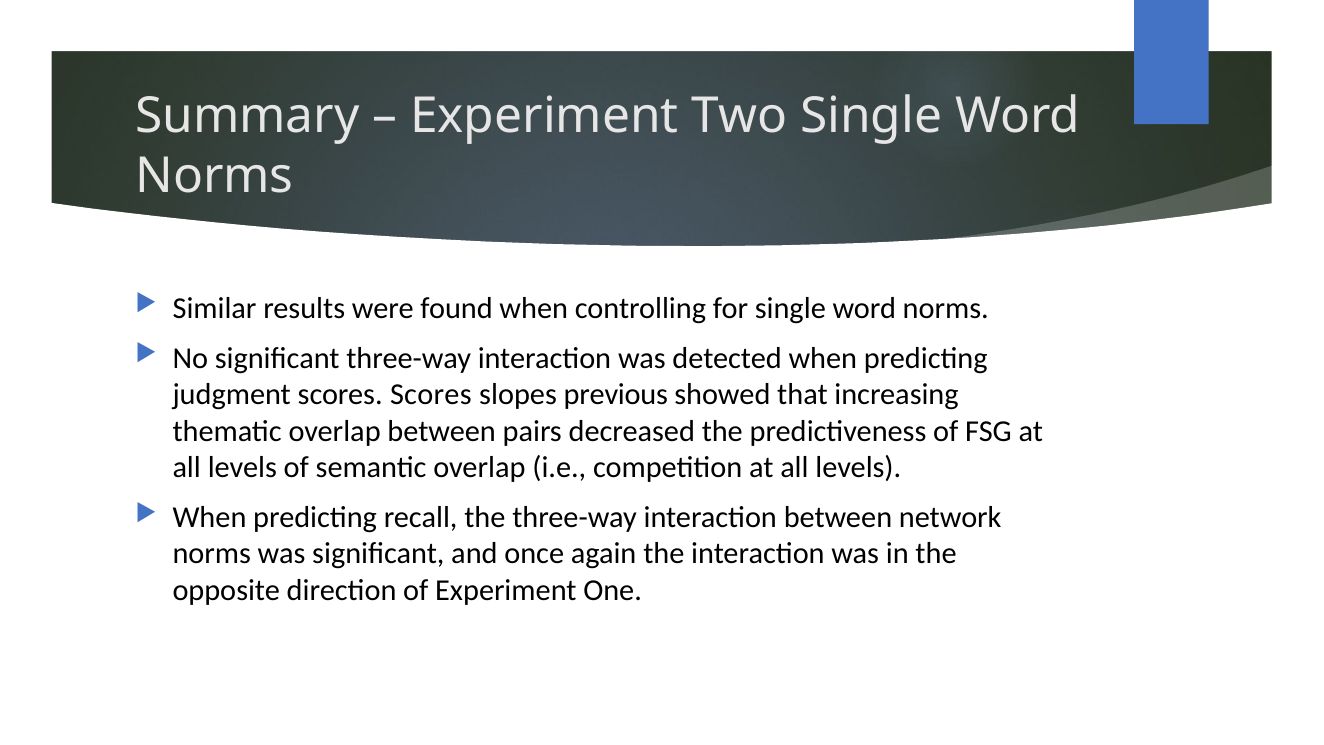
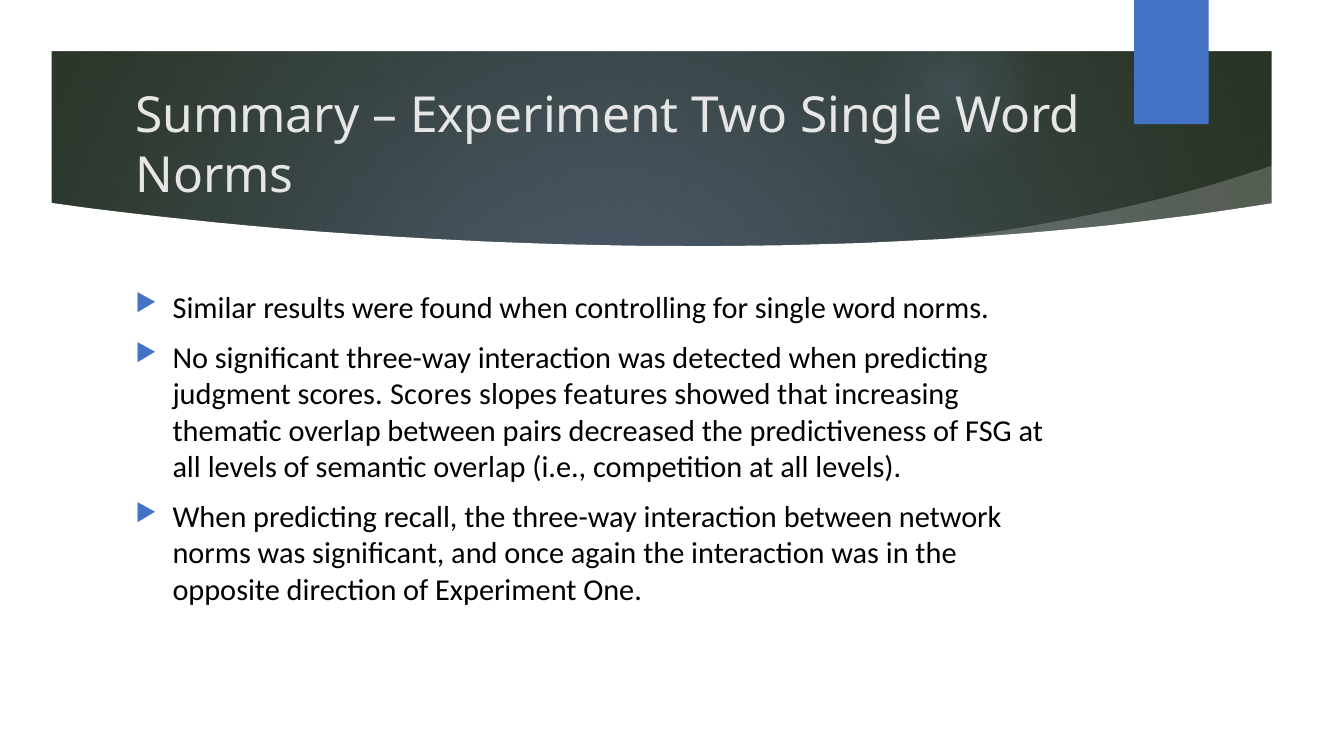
previous: previous -> features
